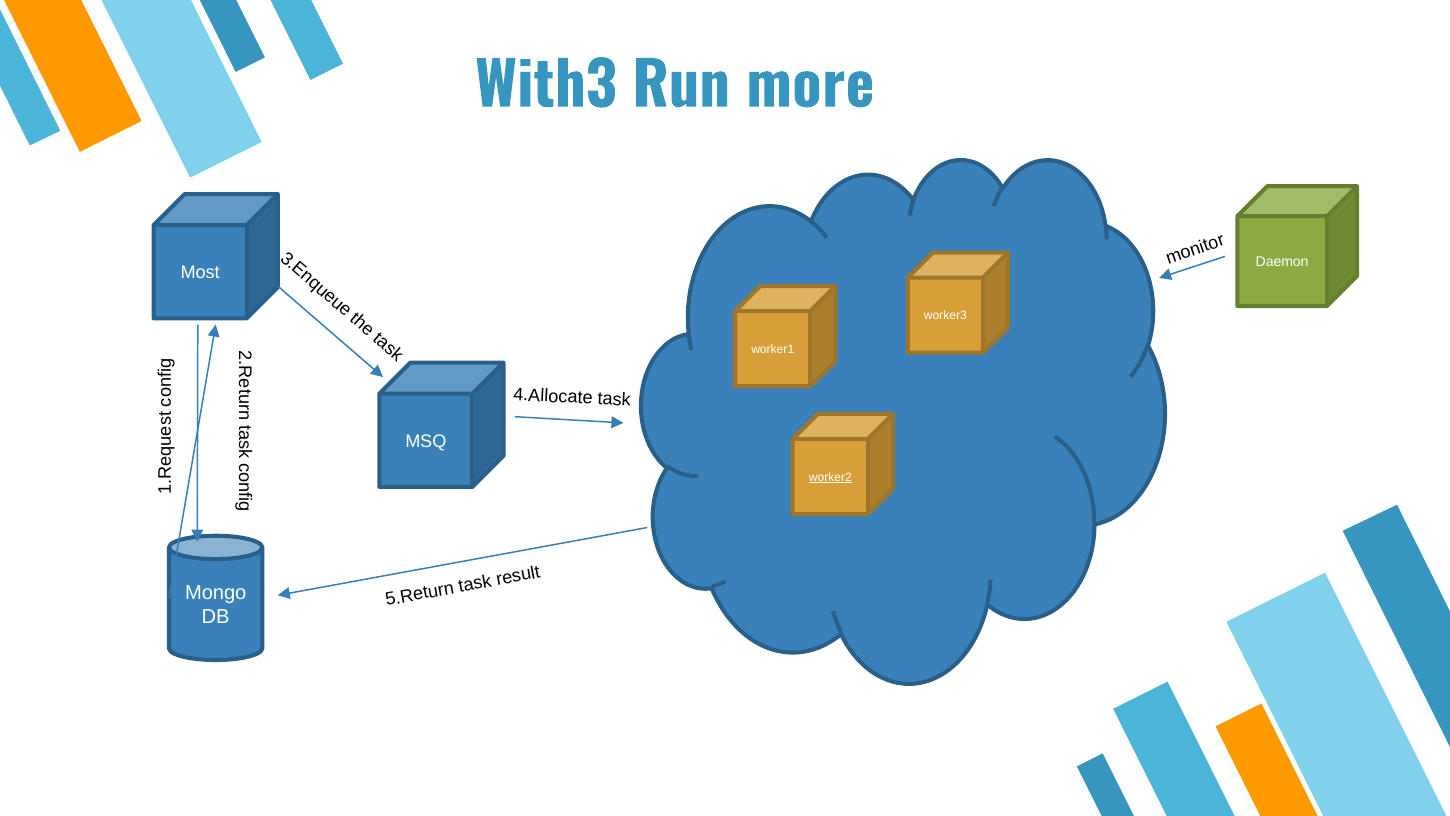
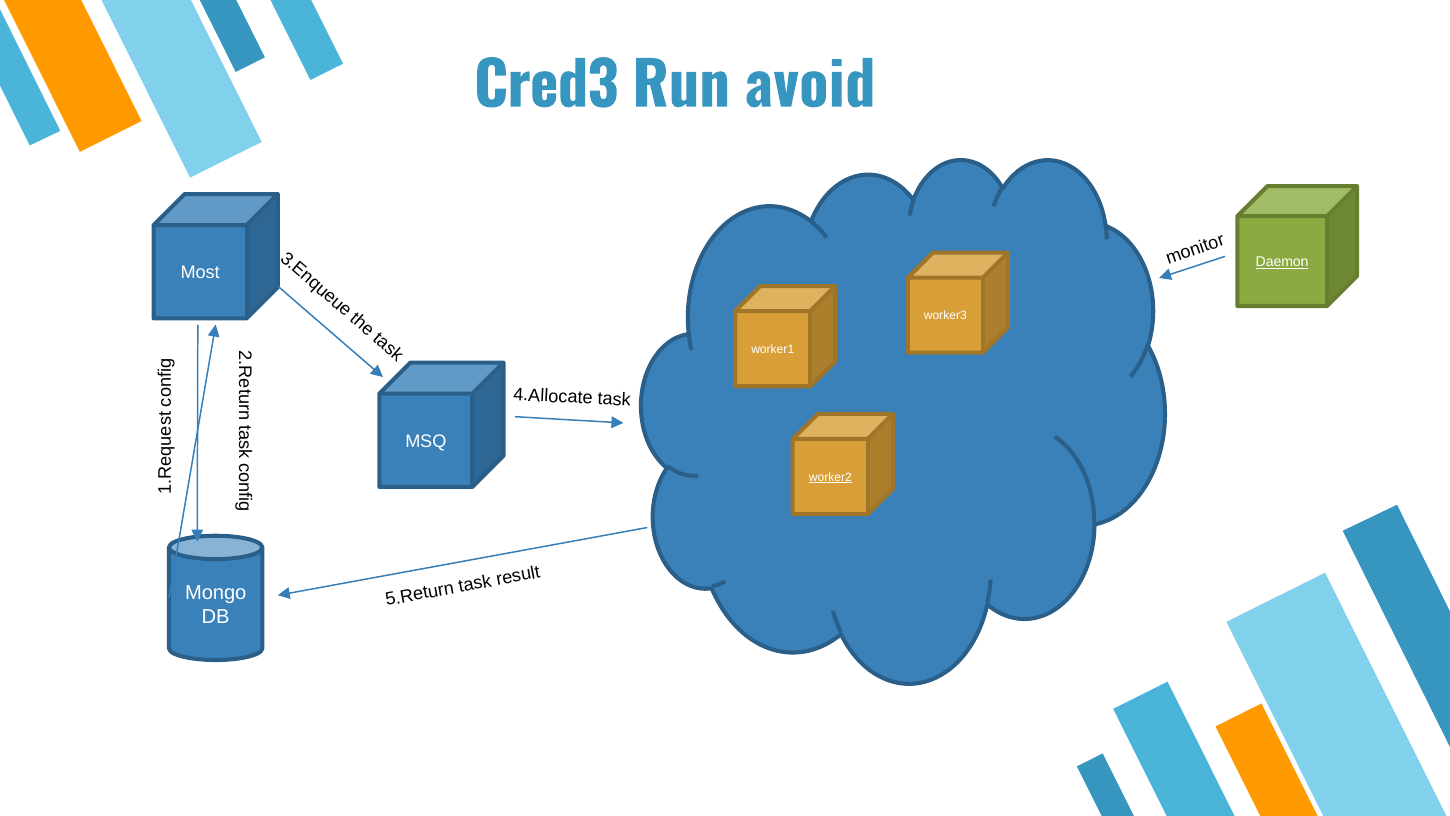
With3: With3 -> Cred3
more: more -> avoid
Daemon underline: none -> present
